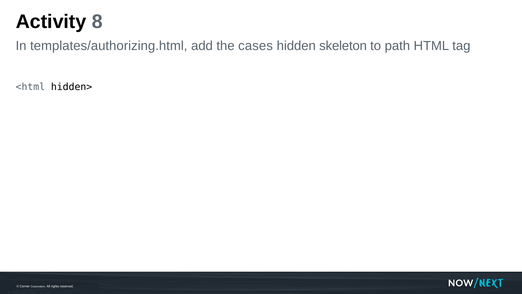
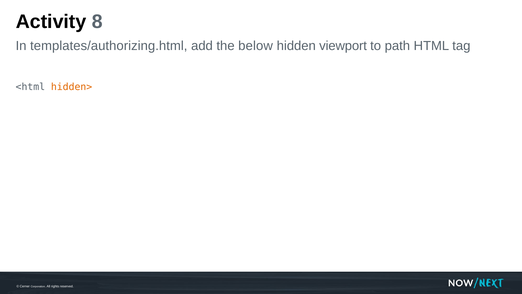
cases: cases -> below
skeleton: skeleton -> viewport
hidden> colour: black -> orange
